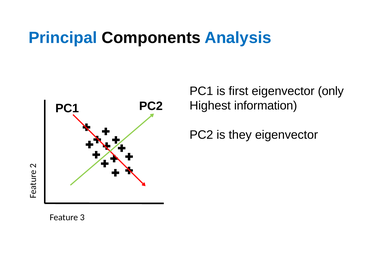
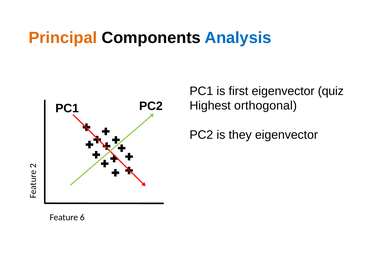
Principal colour: blue -> orange
only: only -> quiz
information: information -> orthogonal
3: 3 -> 6
